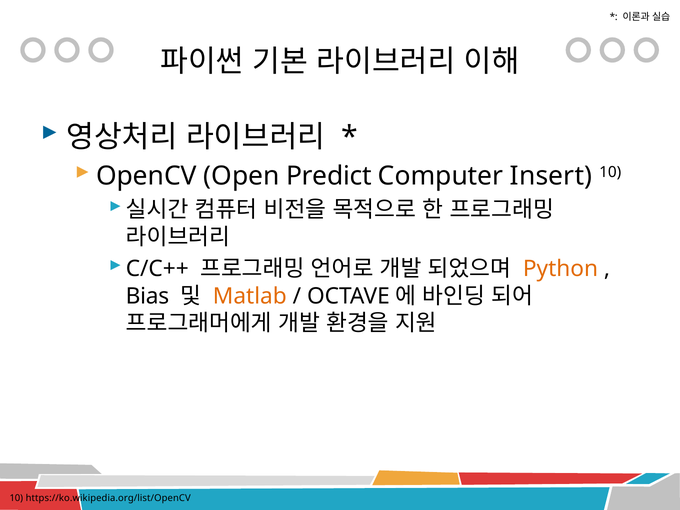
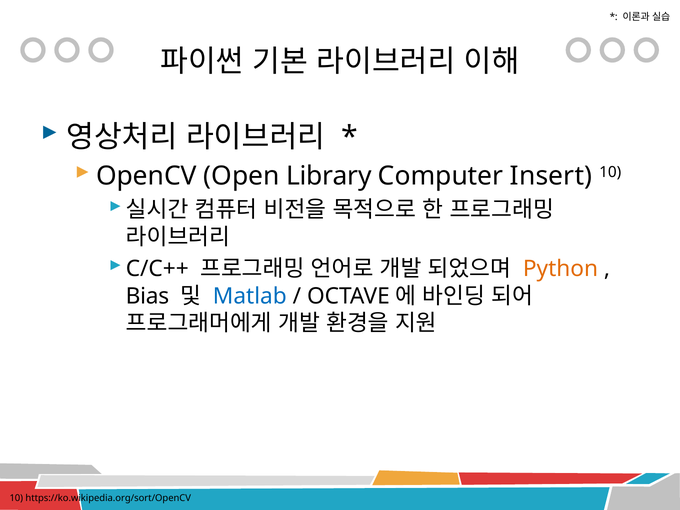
Predict: Predict -> Library
Matlab colour: orange -> blue
https://ko.wikipedia.org/list/OpenCV: https://ko.wikipedia.org/list/OpenCV -> https://ko.wikipedia.org/sort/OpenCV
